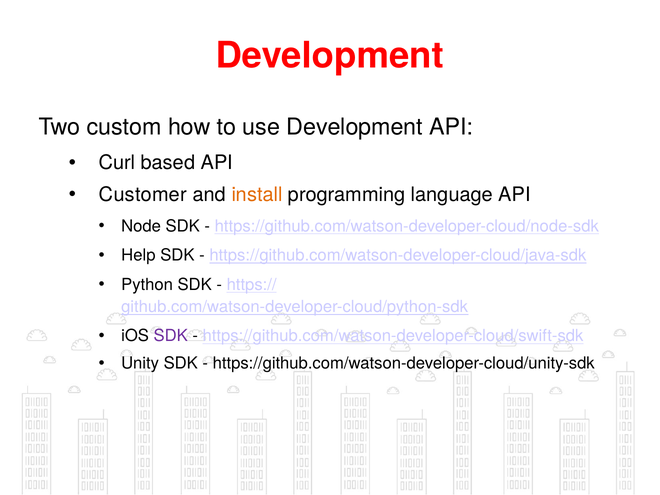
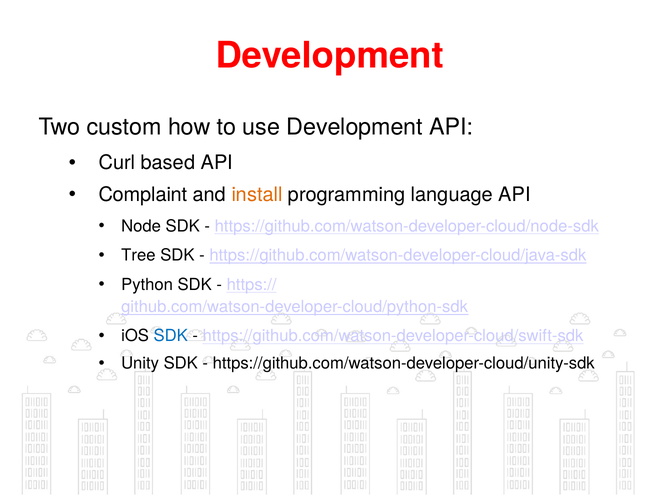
Customer: Customer -> Complaint
Help: Help -> Tree
SDK at (171, 336) colour: purple -> blue
